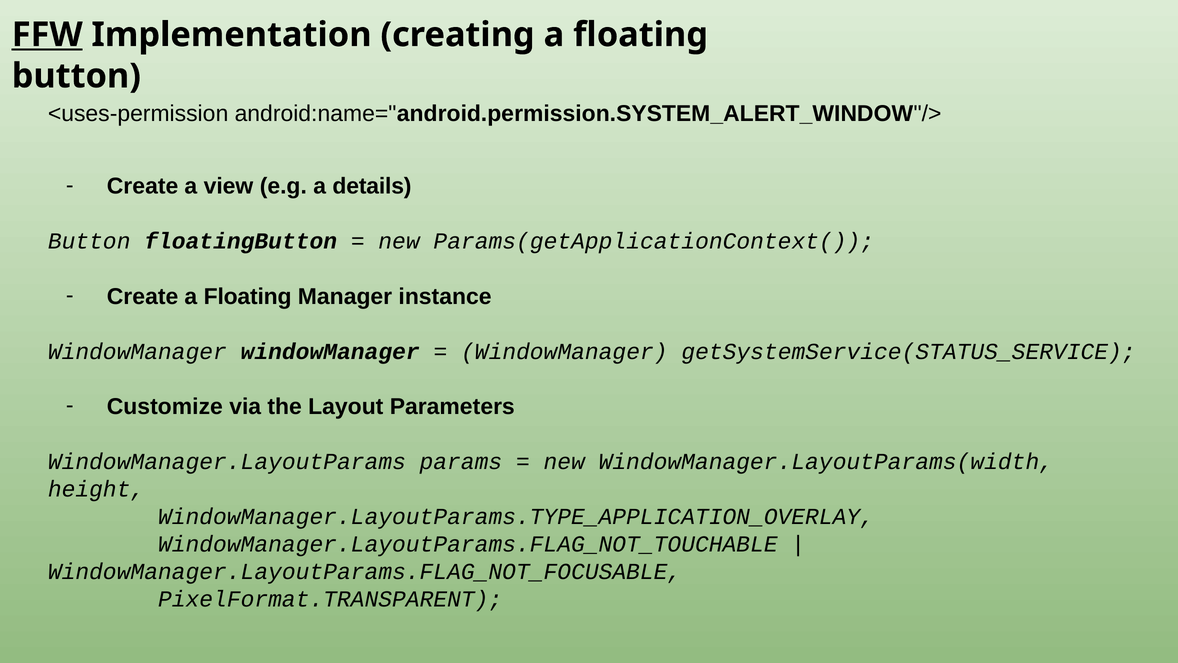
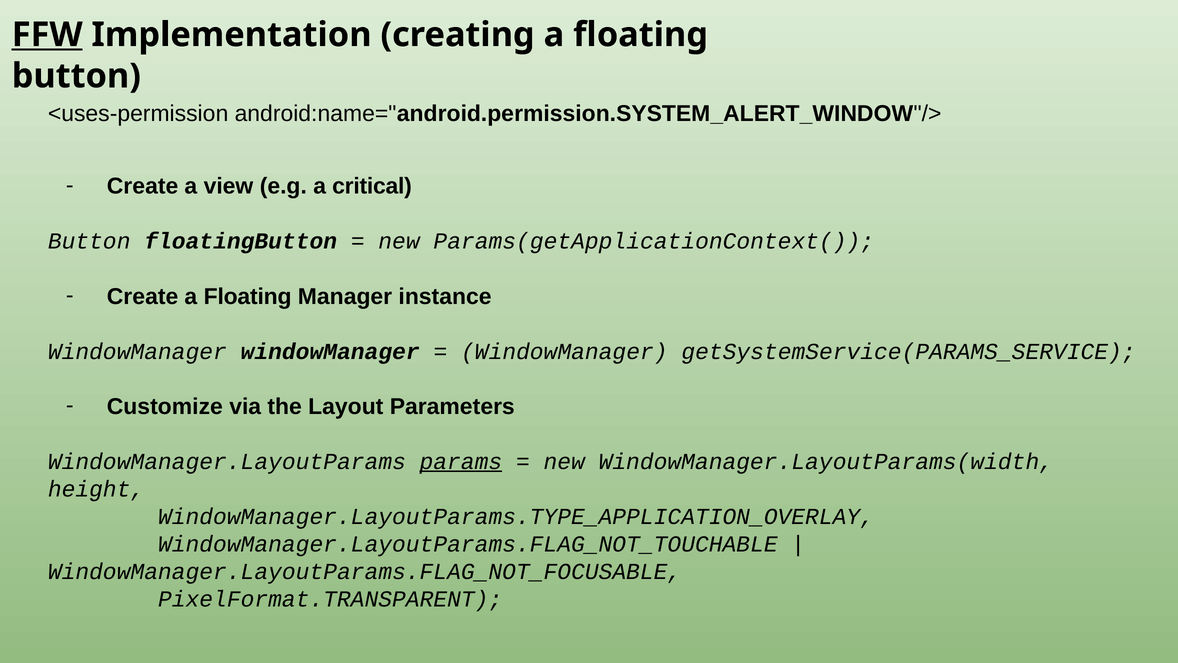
details: details -> critical
getSystemService(STATUS_SERVICE: getSystemService(STATUS_SERVICE -> getSystemService(PARAMS_SERVICE
params underline: none -> present
